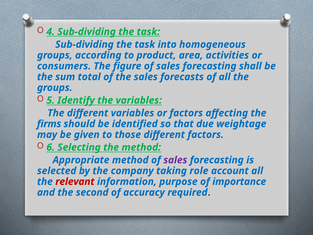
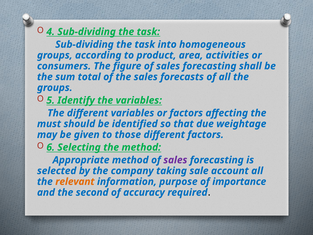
firms: firms -> must
role: role -> sale
relevant colour: red -> orange
